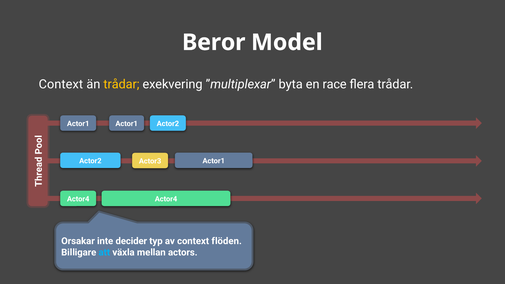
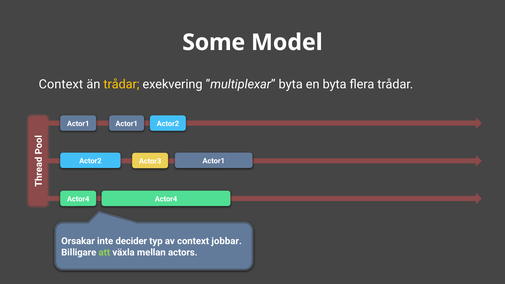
Beror: Beror -> Some
en race: race -> byta
flöden: flöden -> jobbar
att colour: light blue -> light green
